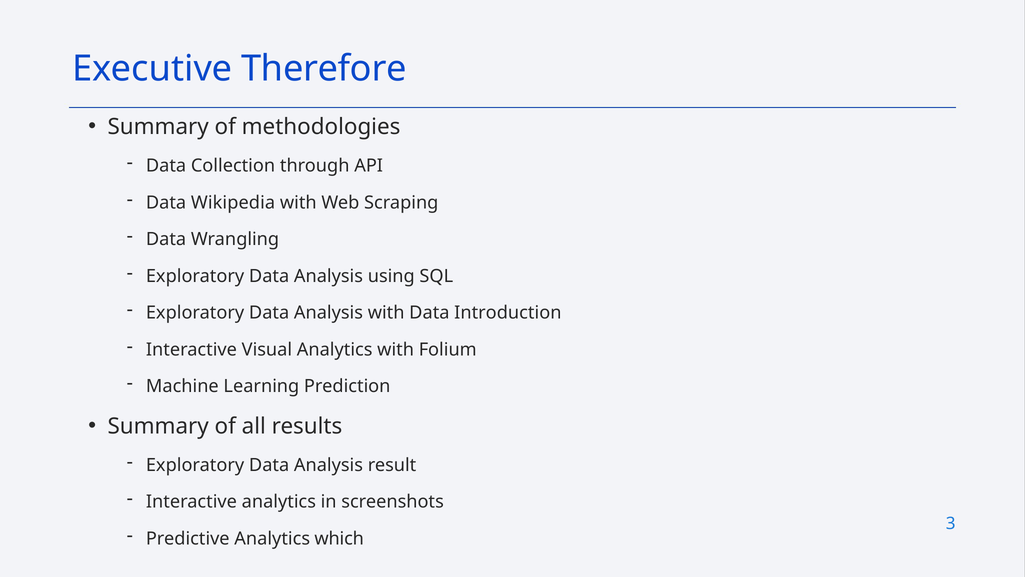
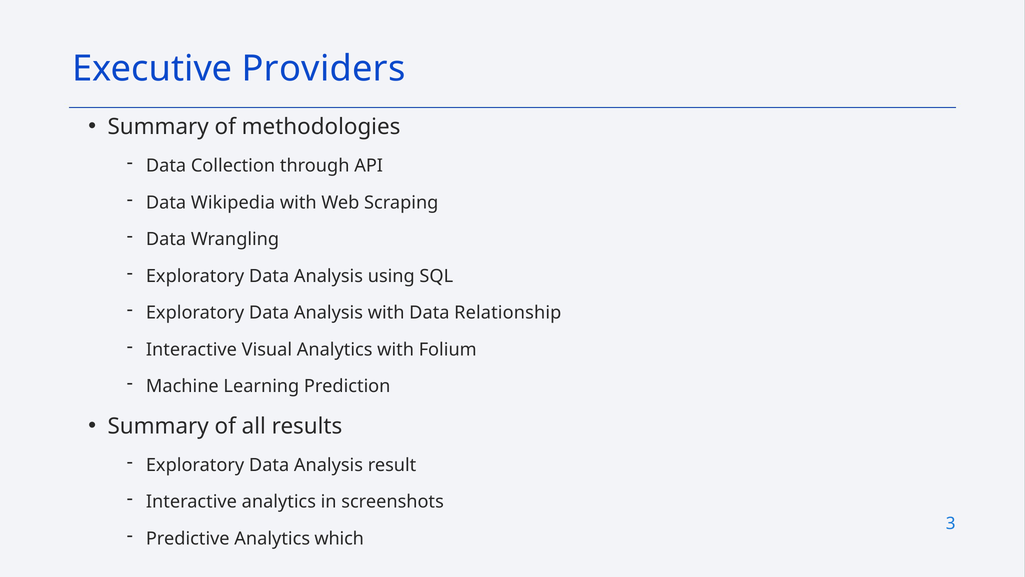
Therefore: Therefore -> Providers
Introduction: Introduction -> Relationship
